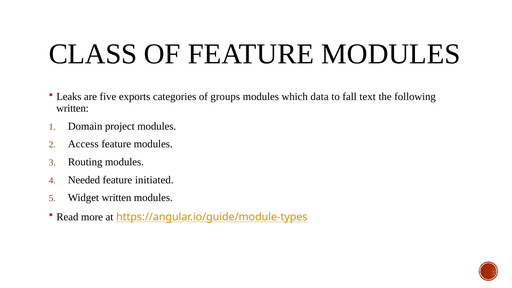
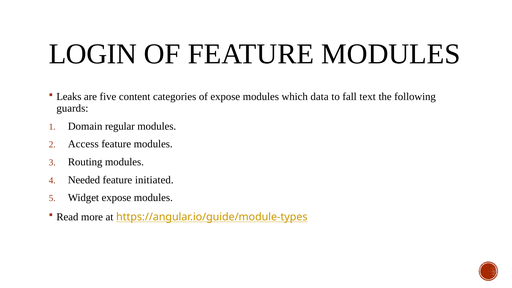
CLASS: CLASS -> LOGIN
exports: exports -> content
of groups: groups -> expose
written at (73, 108): written -> guards
project: project -> regular
Widget written: written -> expose
